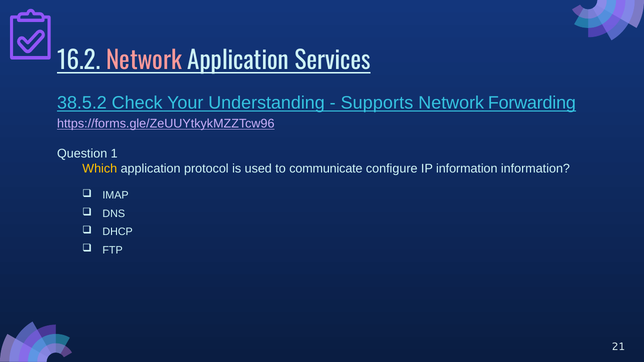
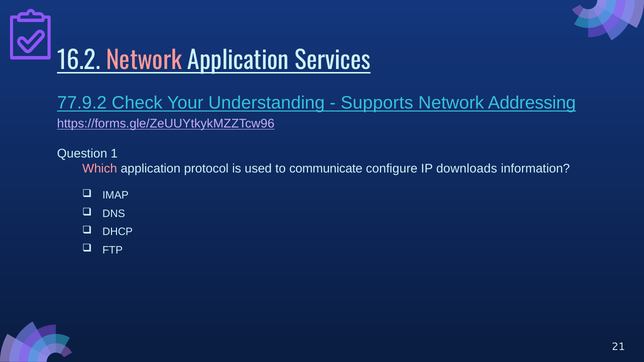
38.5.2: 38.5.2 -> 77.9.2
Forwarding: Forwarding -> Addressing
Which colour: yellow -> pink
IP information: information -> downloads
